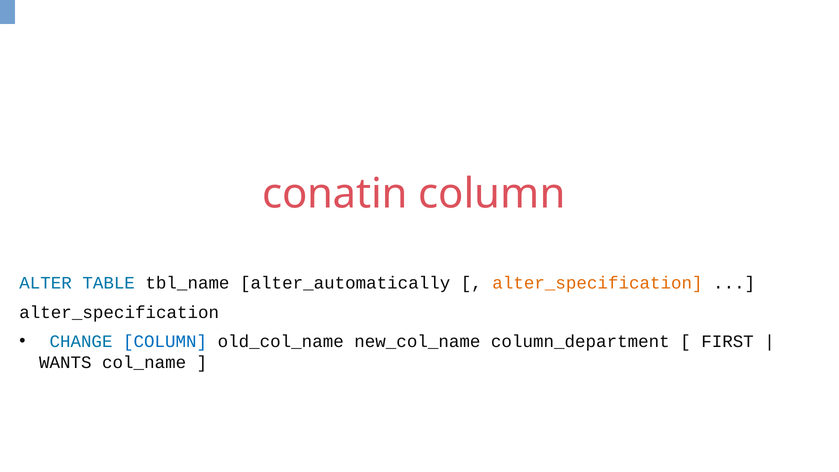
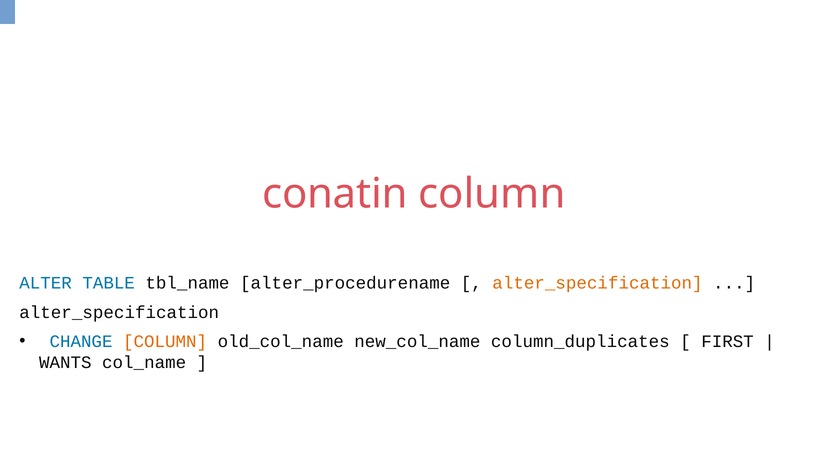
alter_automatically: alter_automatically -> alter_procedurename
COLUMN at (165, 342) colour: blue -> orange
column_department: column_department -> column_duplicates
